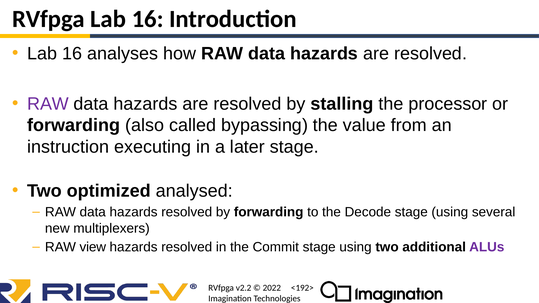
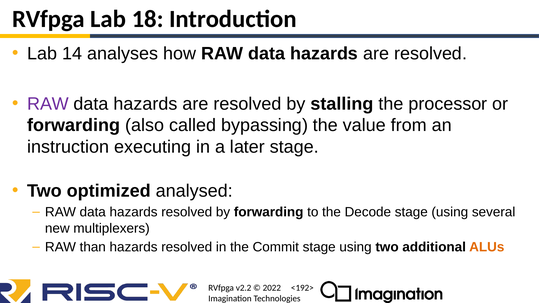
RVfpga Lab 16: 16 -> 18
16 at (72, 53): 16 -> 14
view: view -> than
ALUs colour: purple -> orange
